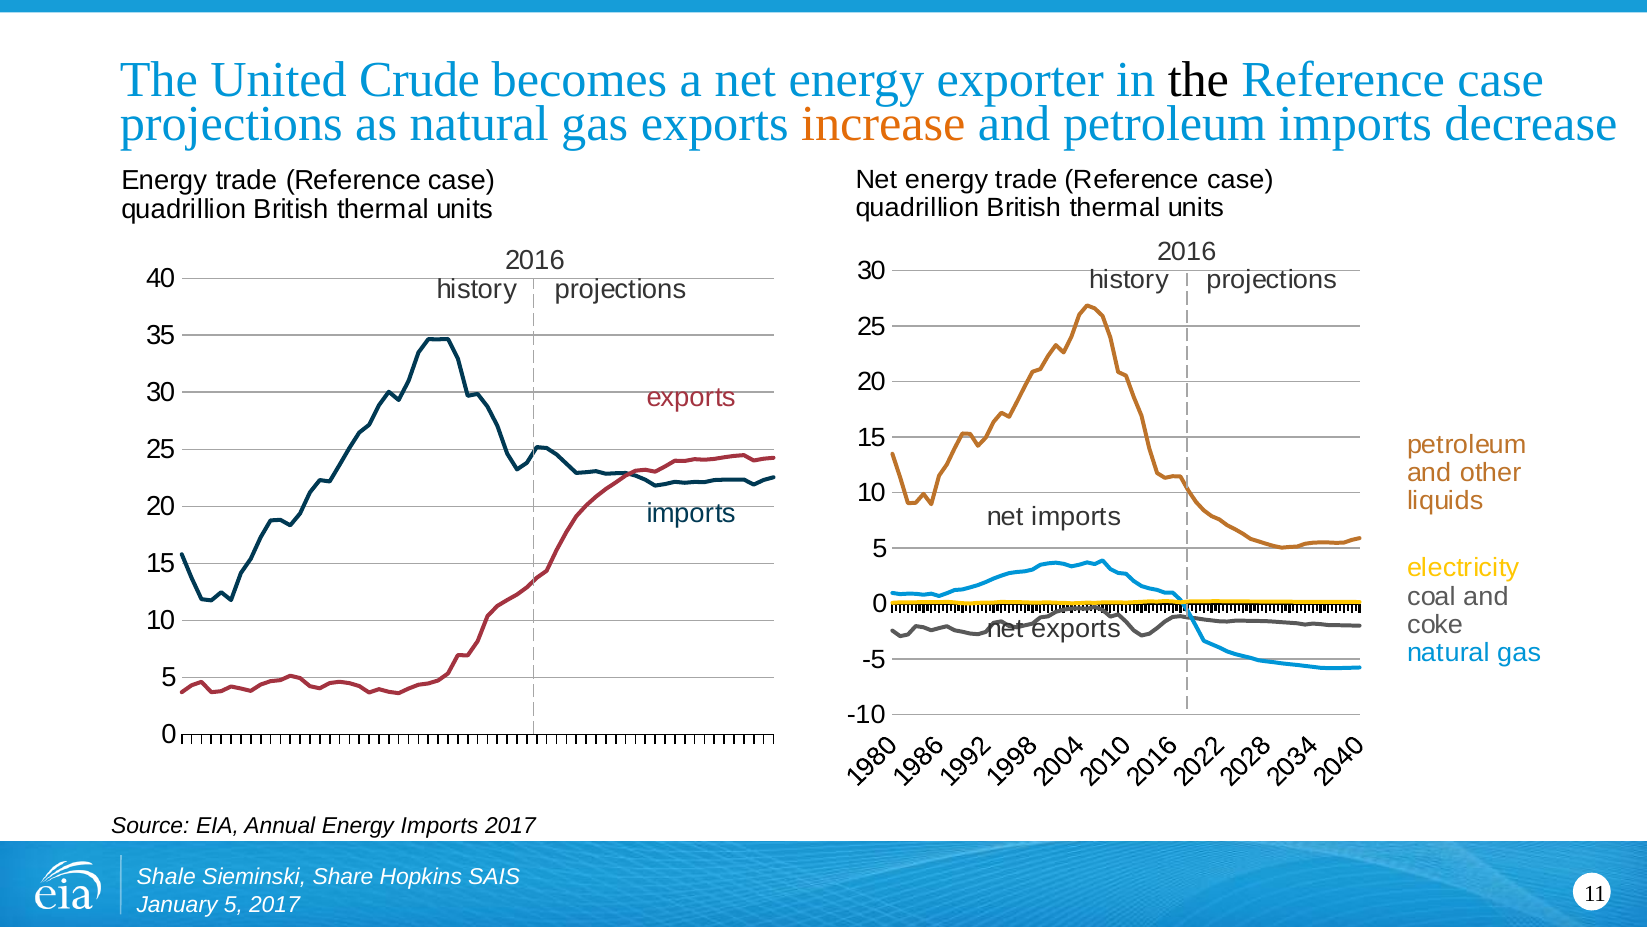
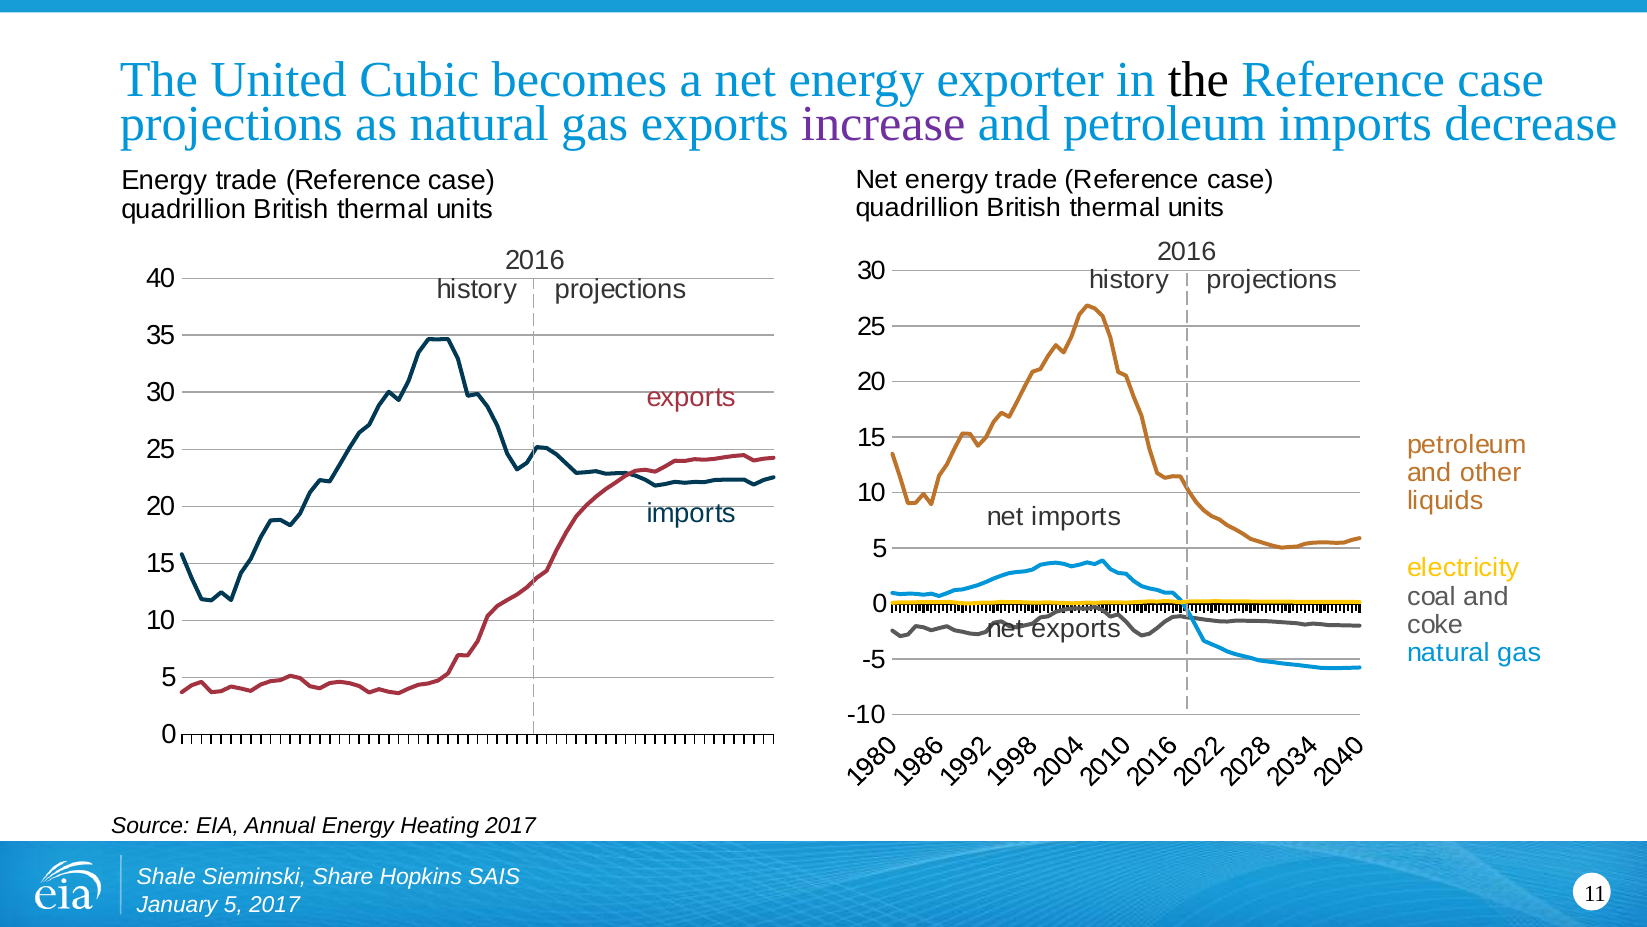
Crude: Crude -> Cubic
increase colour: orange -> purple
Energy Imports: Imports -> Heating
